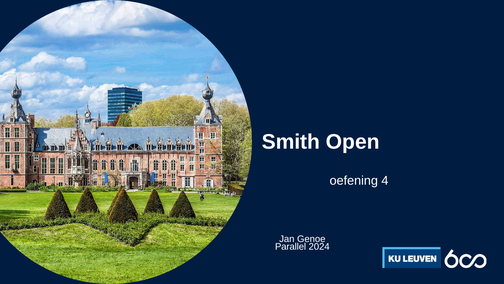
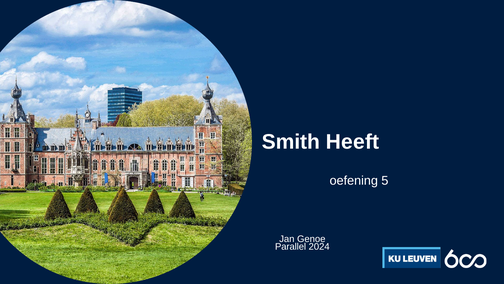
Open: Open -> Heeft
4: 4 -> 5
